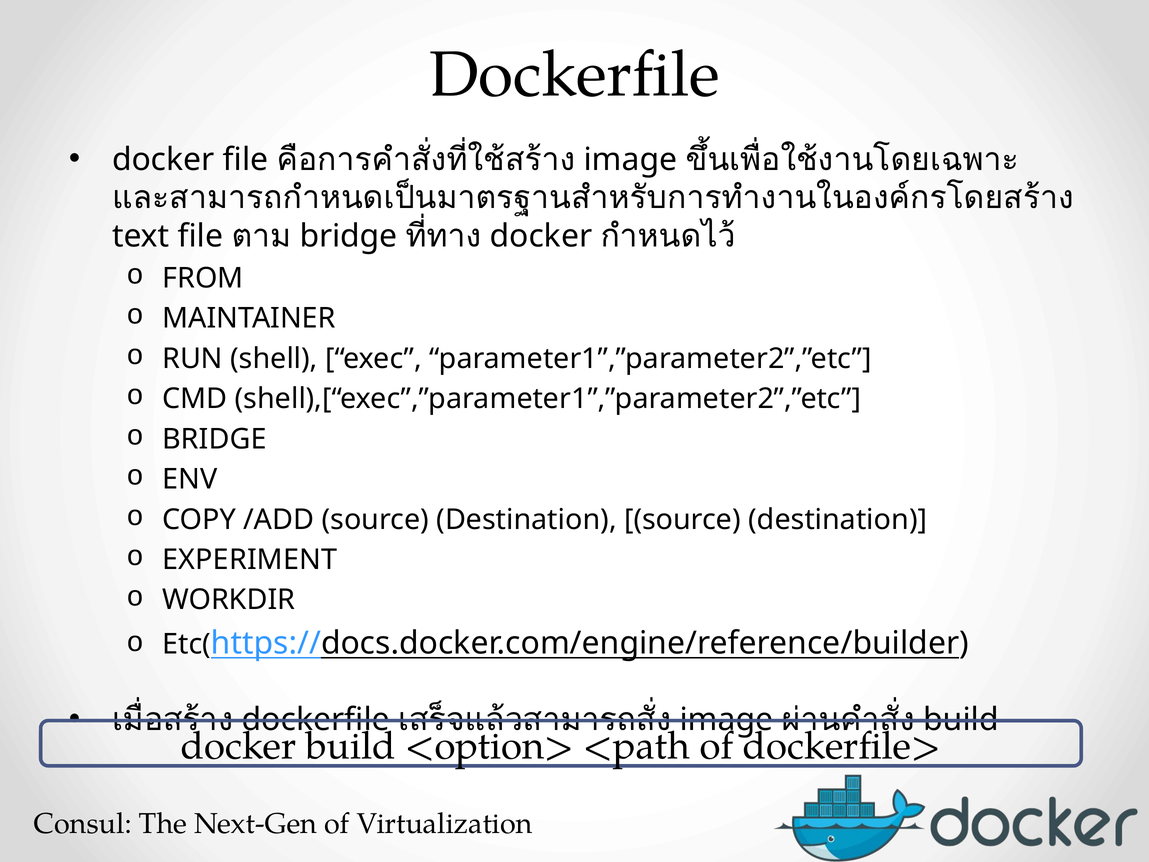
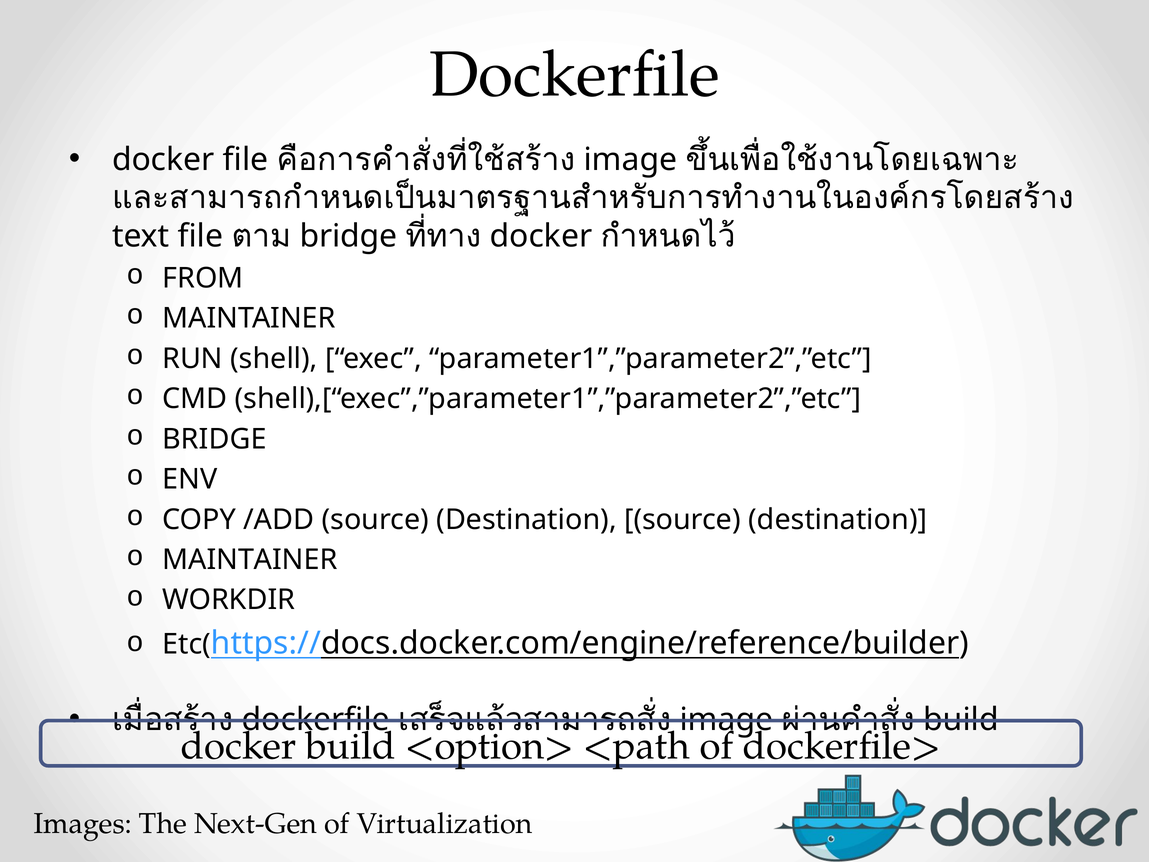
EXPERIMENT at (250, 560): EXPERIMENT -> MAINTAINER
Consul: Consul -> Images
